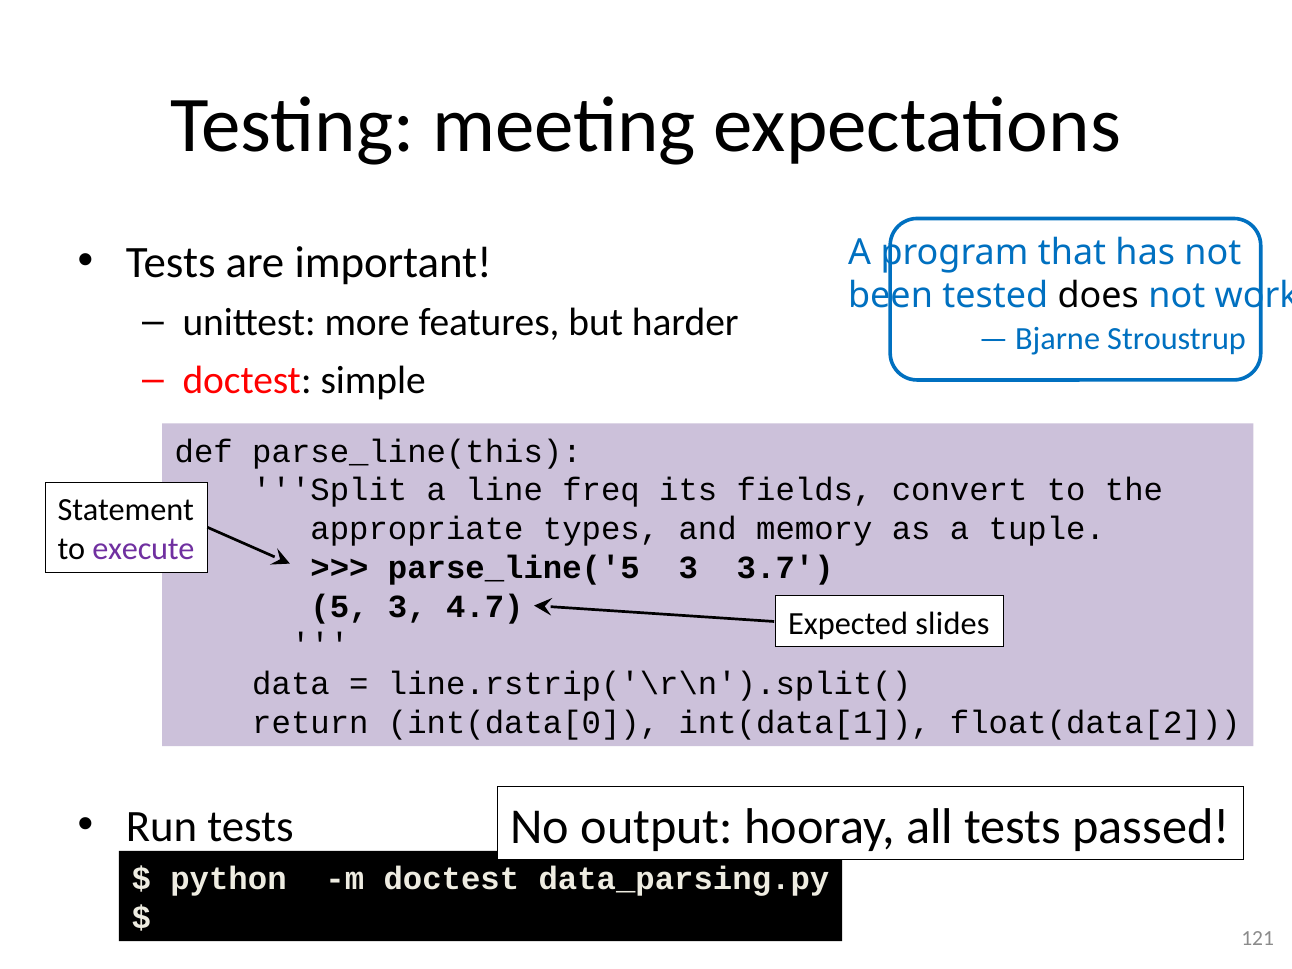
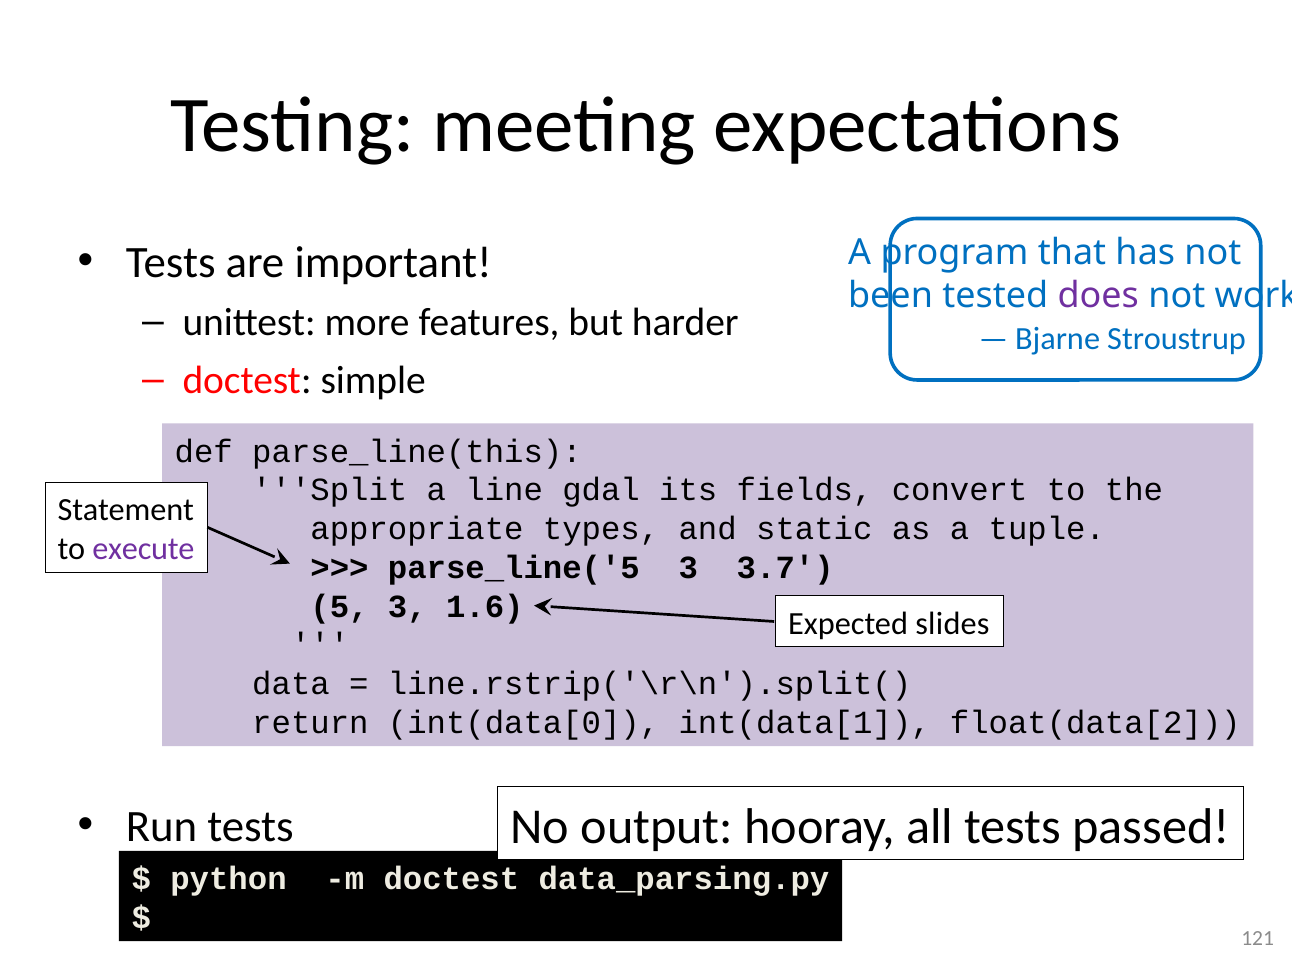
does colour: black -> purple
freq: freq -> gdal
memory: memory -> static
4.7: 4.7 -> 1.6
